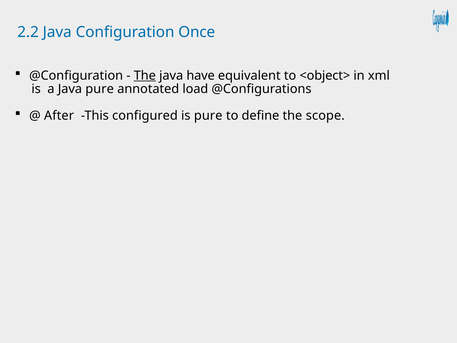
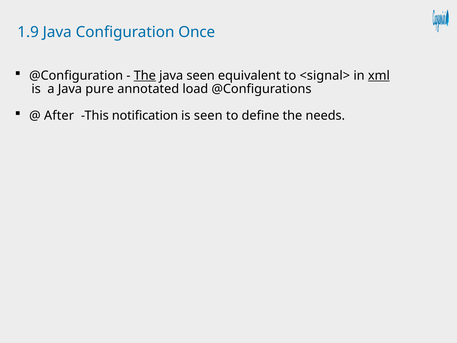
2.2: 2.2 -> 1.9
java have: have -> seen
<object>: <object> -> <signal>
xml underline: none -> present
configured: configured -> notification
is pure: pure -> seen
scope: scope -> needs
